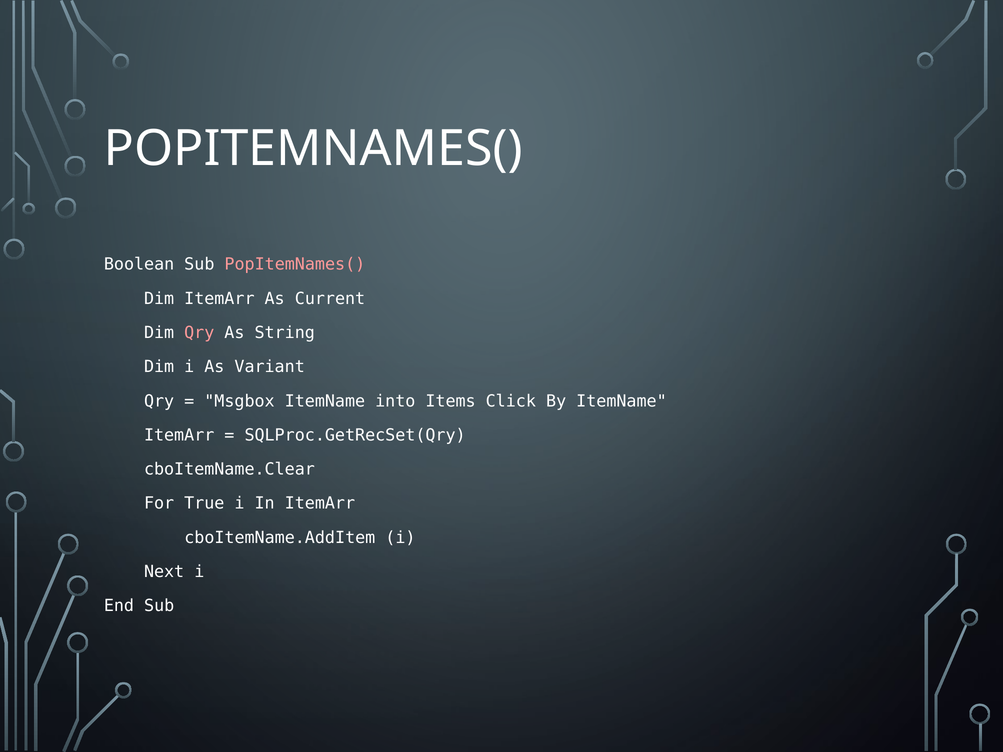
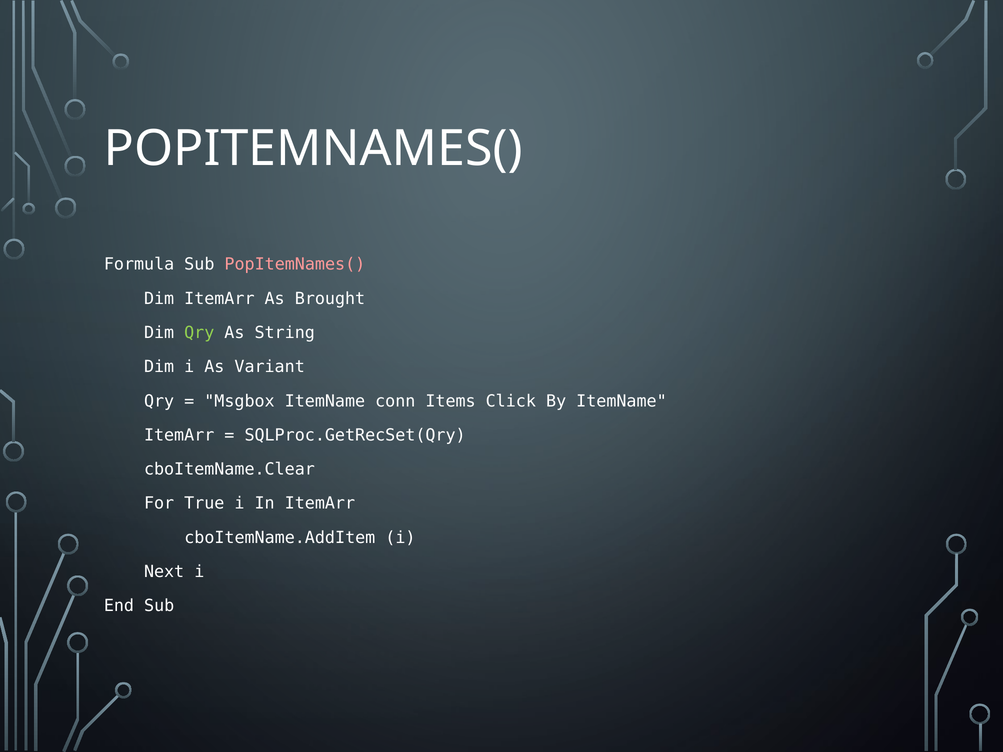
Boolean: Boolean -> Formula
Current: Current -> Brought
Qry at (199, 333) colour: pink -> light green
into: into -> conn
